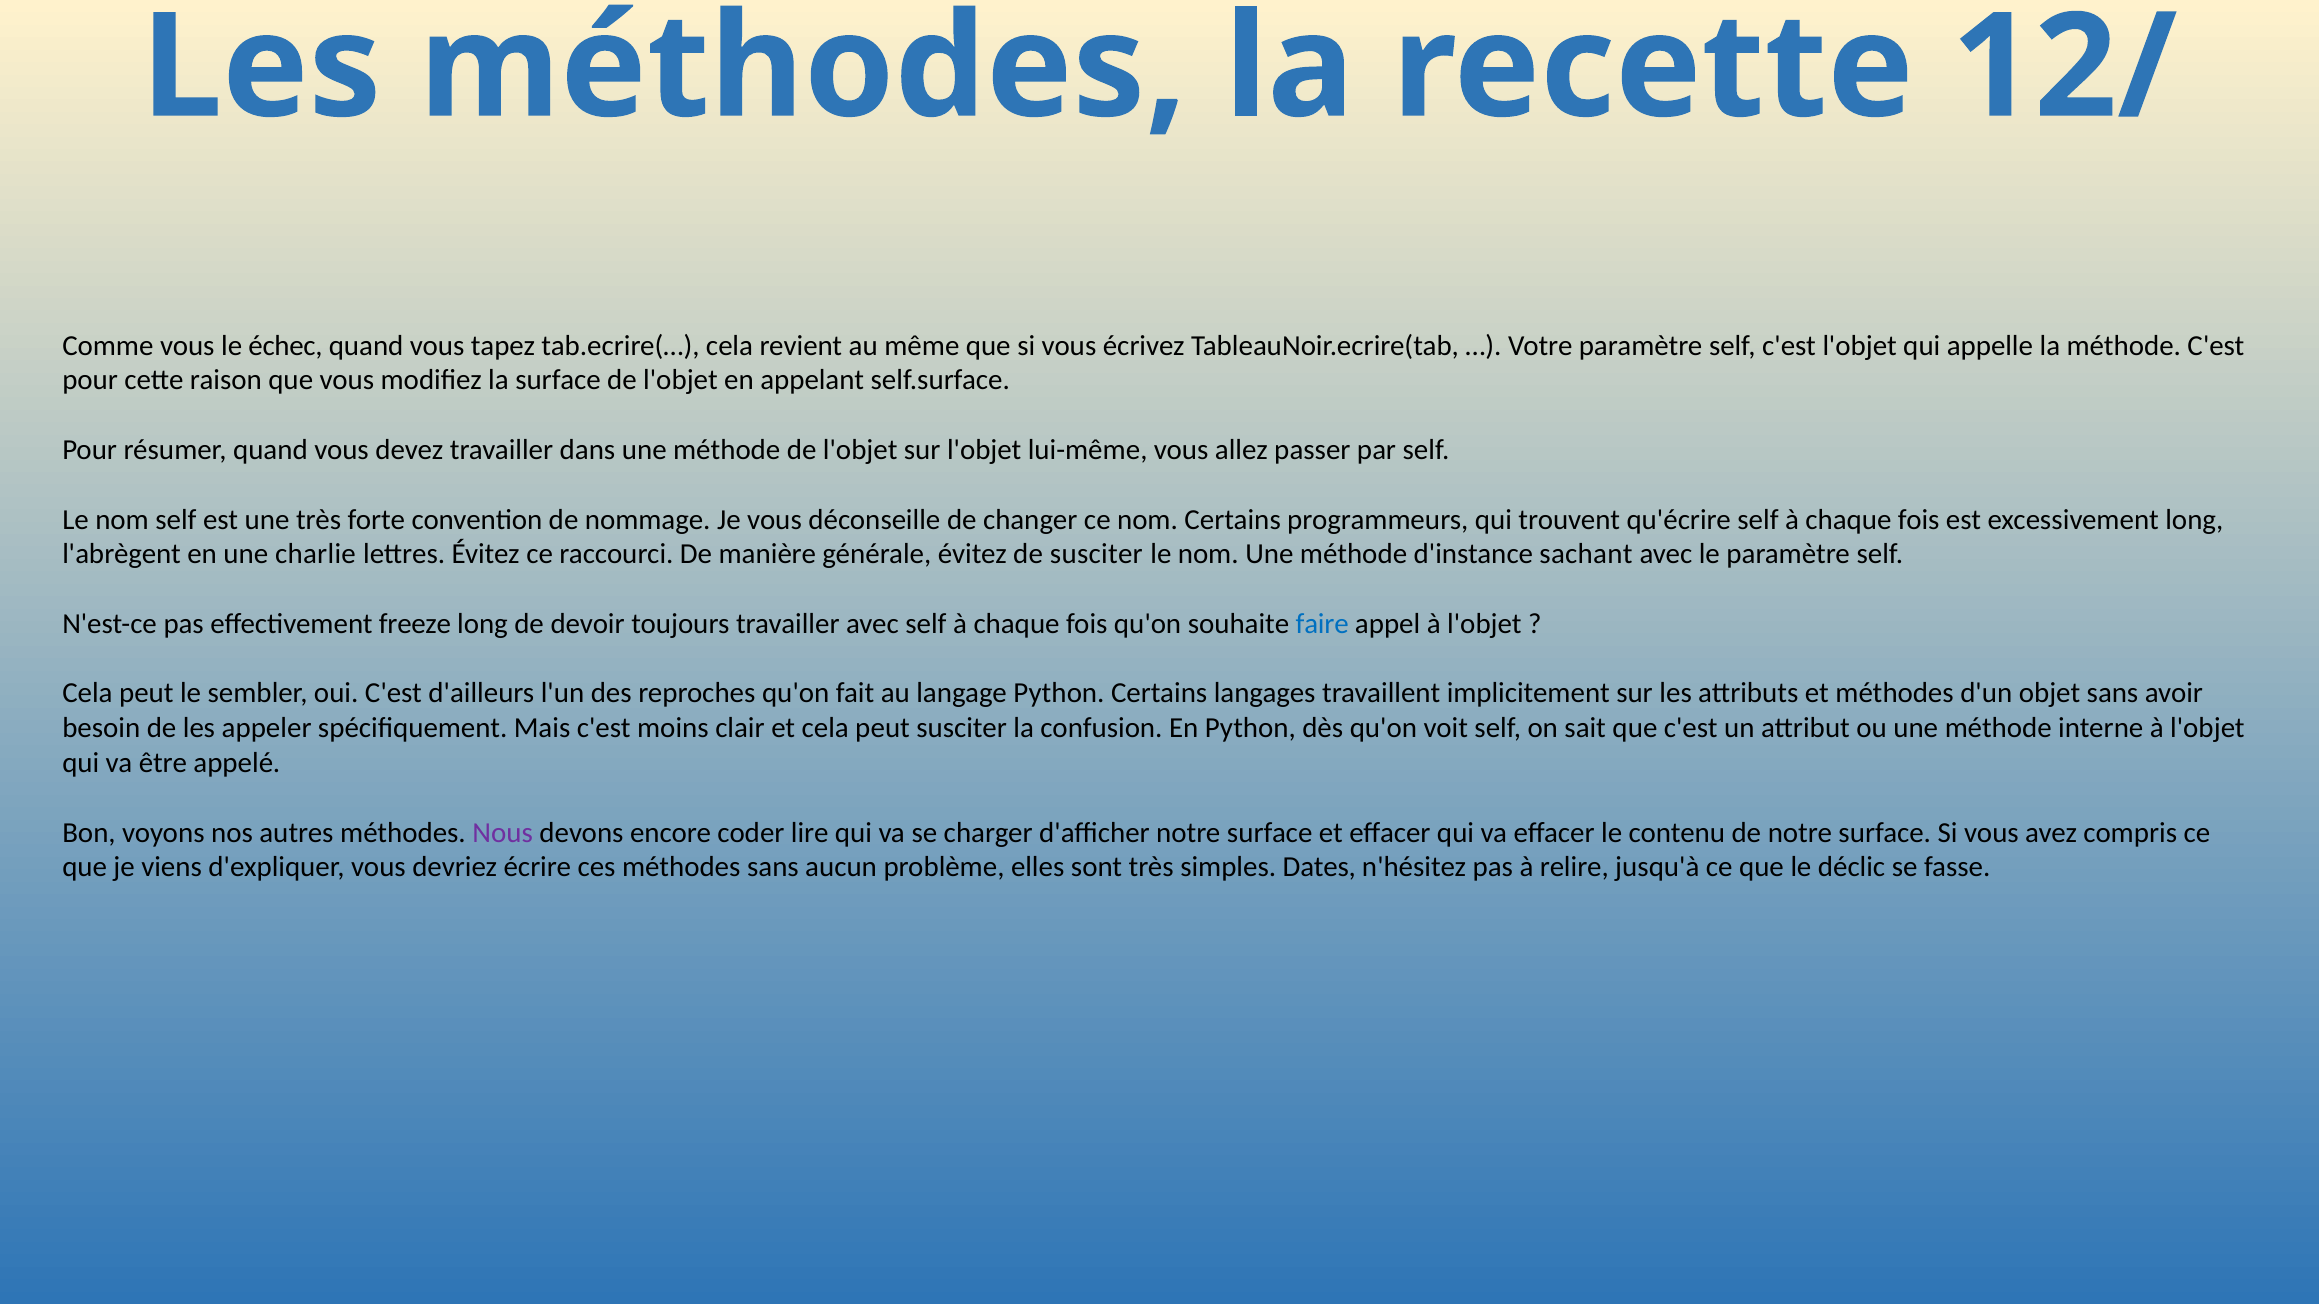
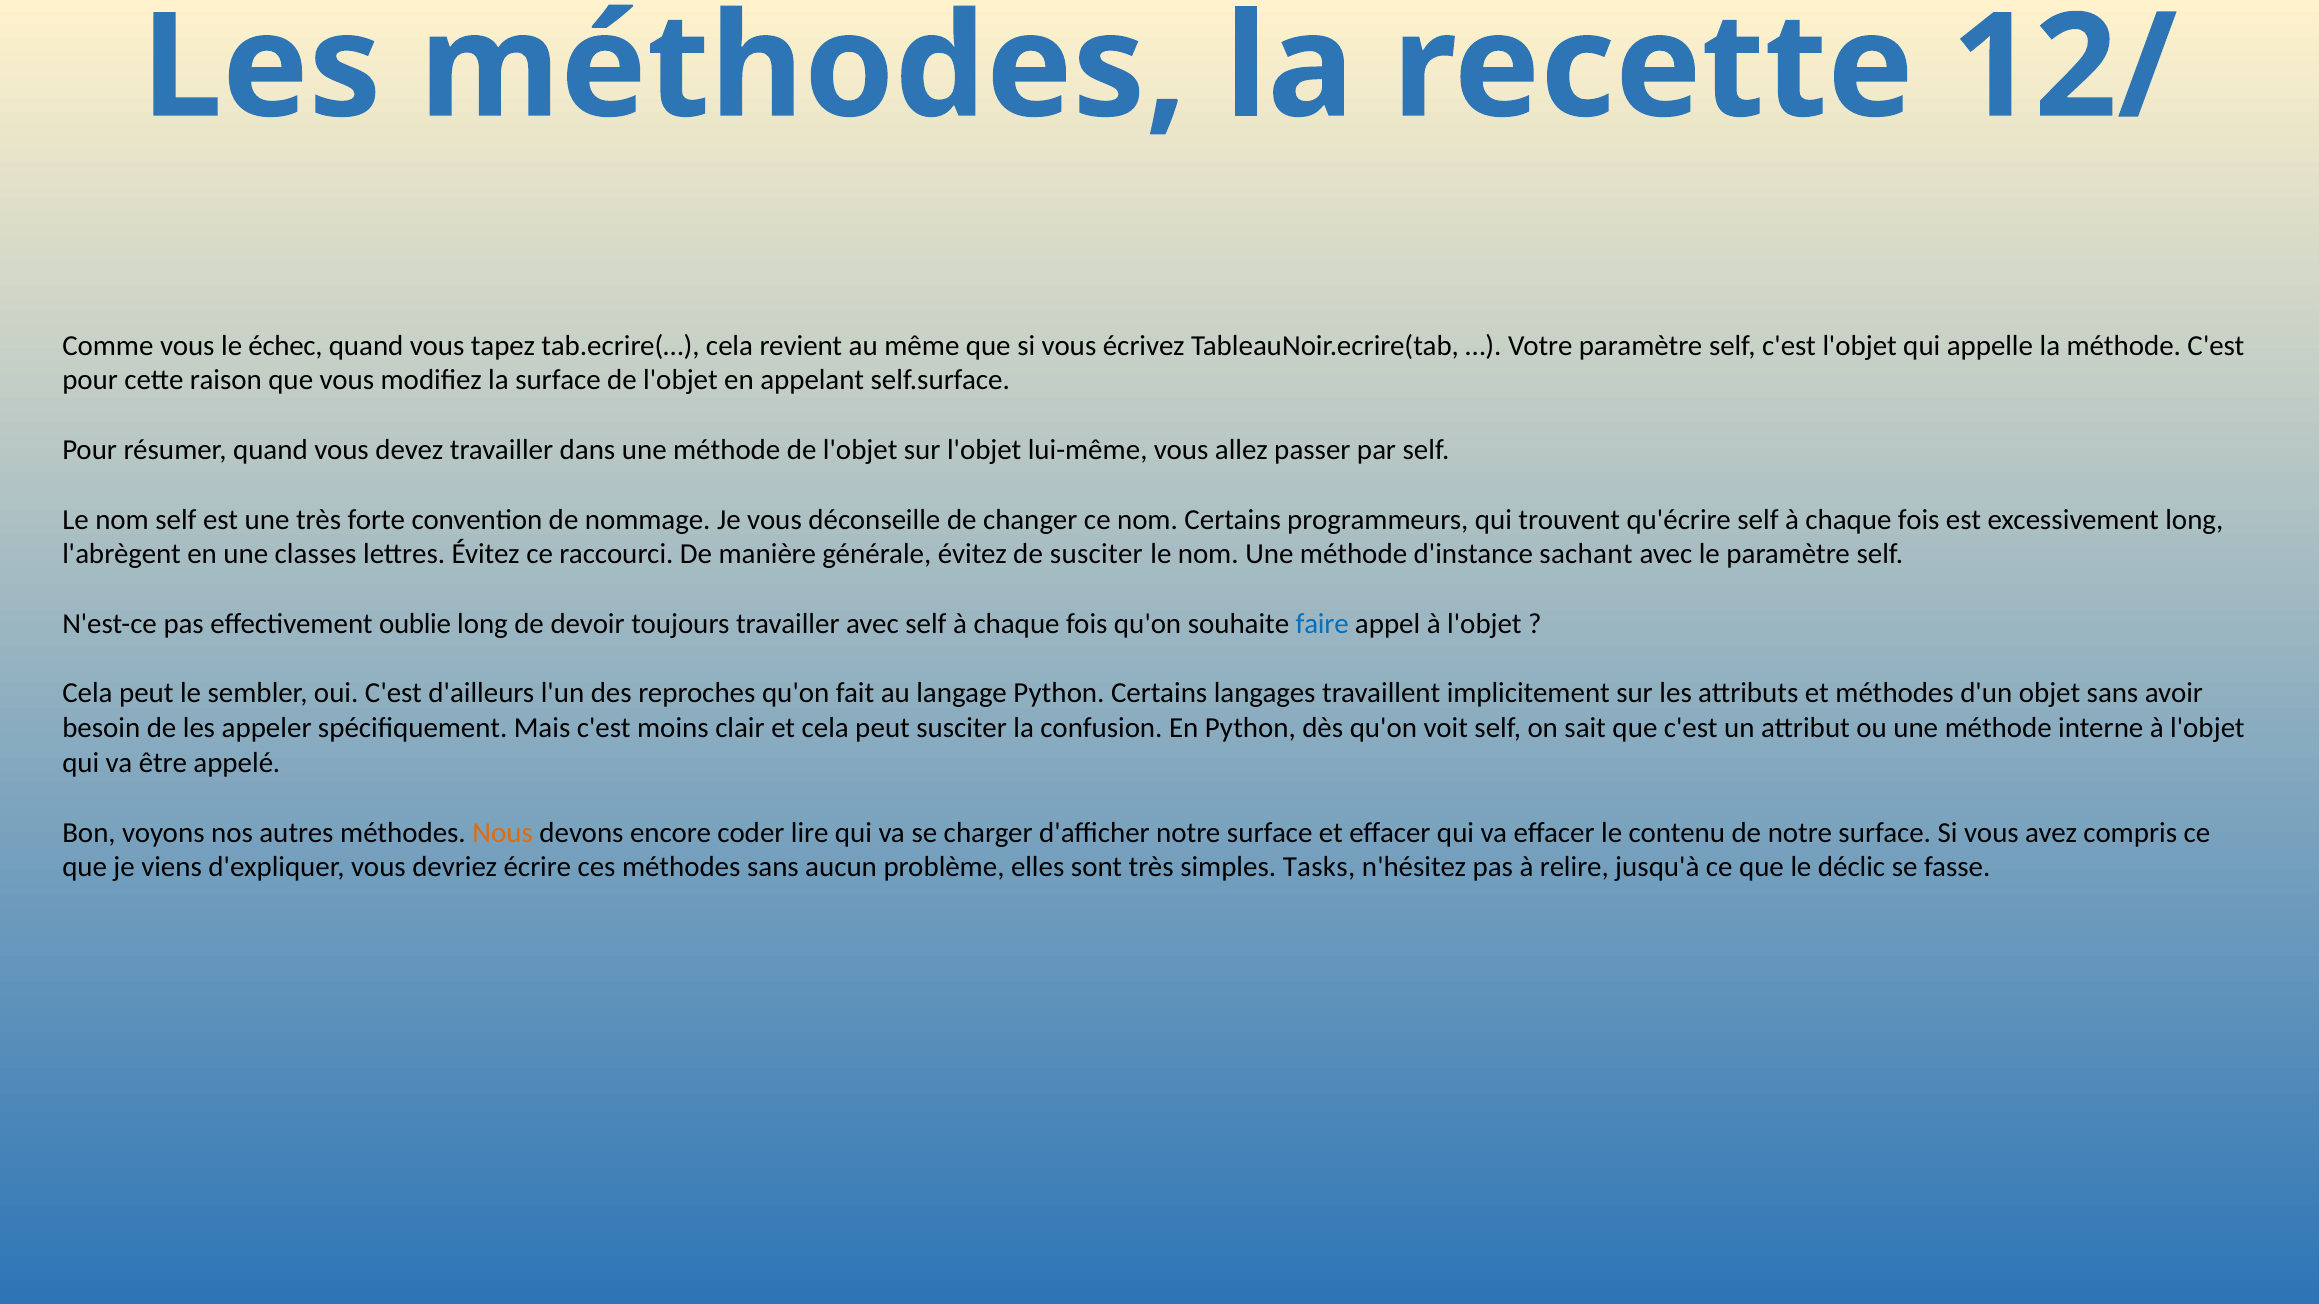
charlie: charlie -> classes
freeze: freeze -> oublie
Nous colour: purple -> orange
Dates: Dates -> Tasks
